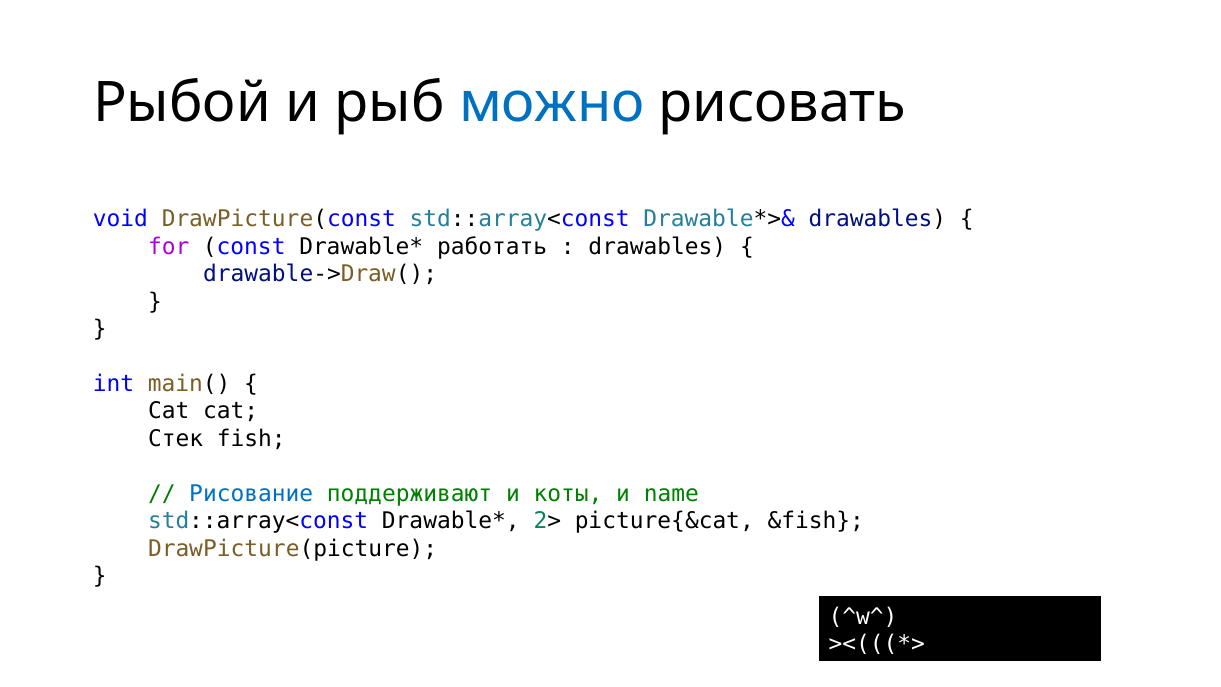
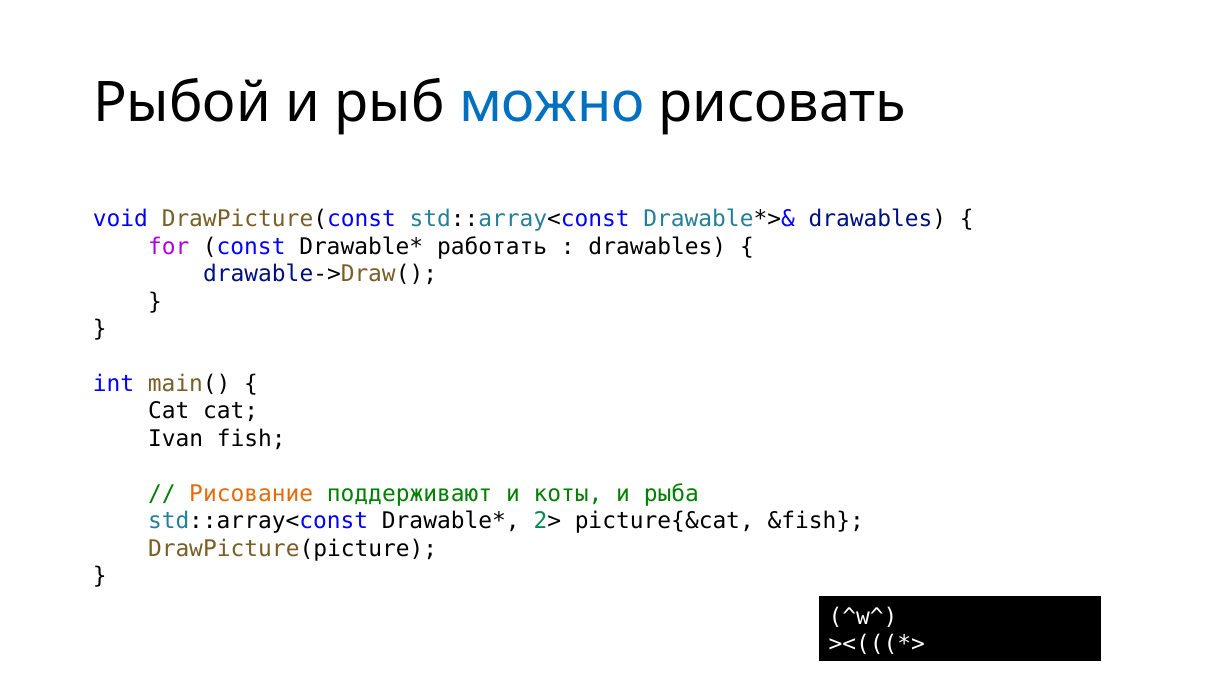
Стек: Стек -> Ivan
Рисование colour: blue -> orange
name: name -> рыба
